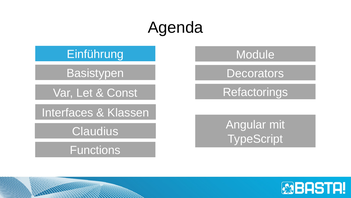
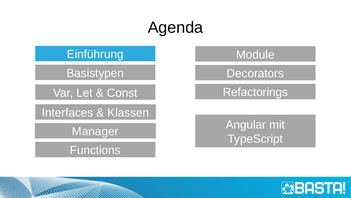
Claudius: Claudius -> Manager
